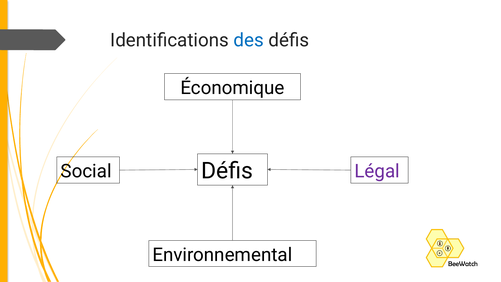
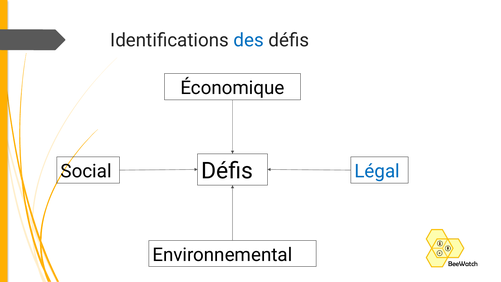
Légal colour: purple -> blue
